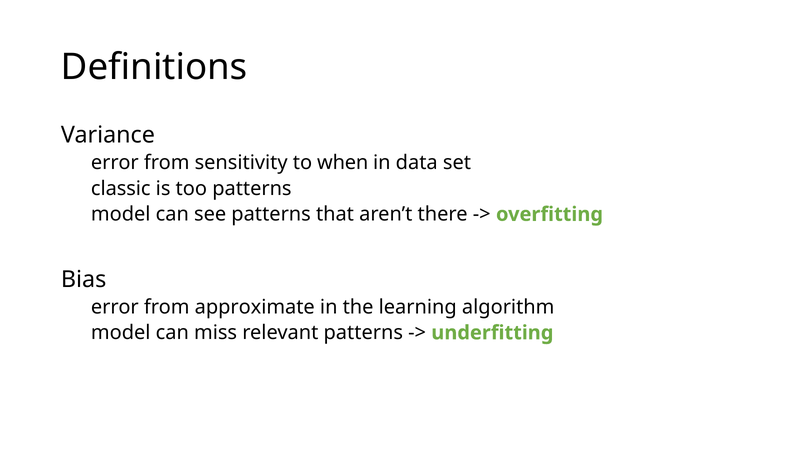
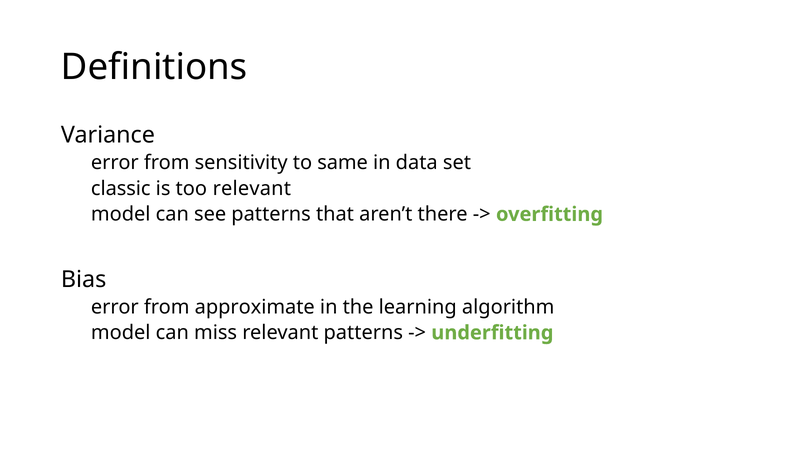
when: when -> same
too patterns: patterns -> relevant
